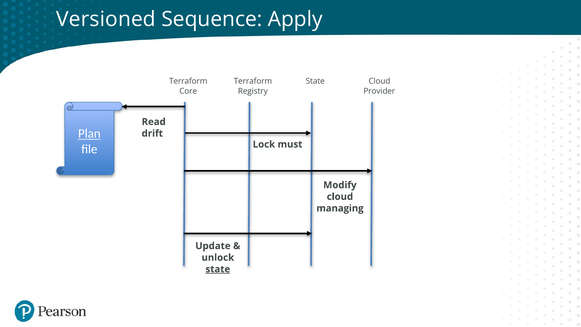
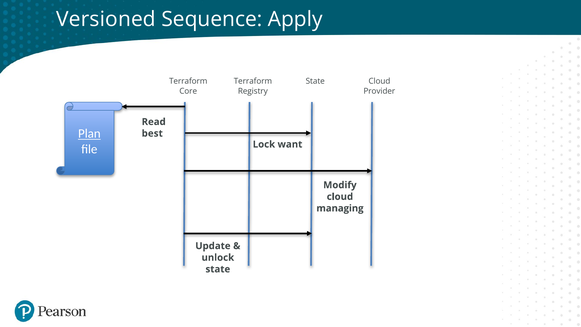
drift: drift -> best
must: must -> want
state at (218, 269) underline: present -> none
